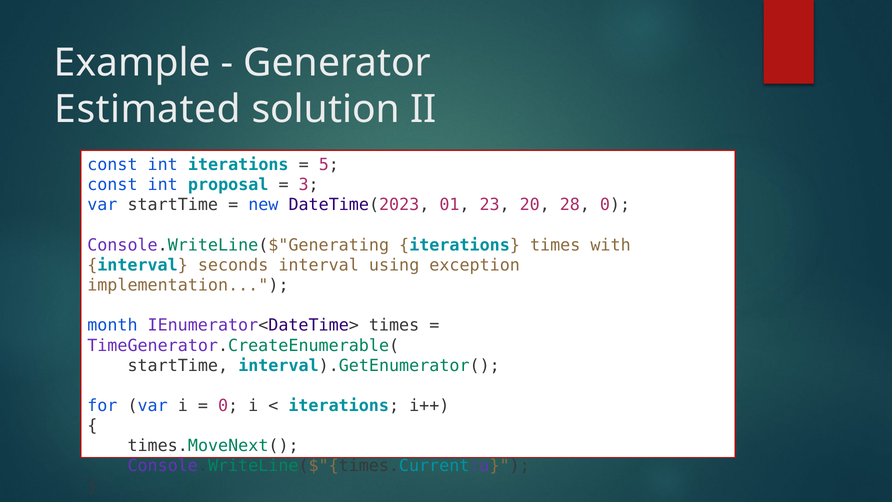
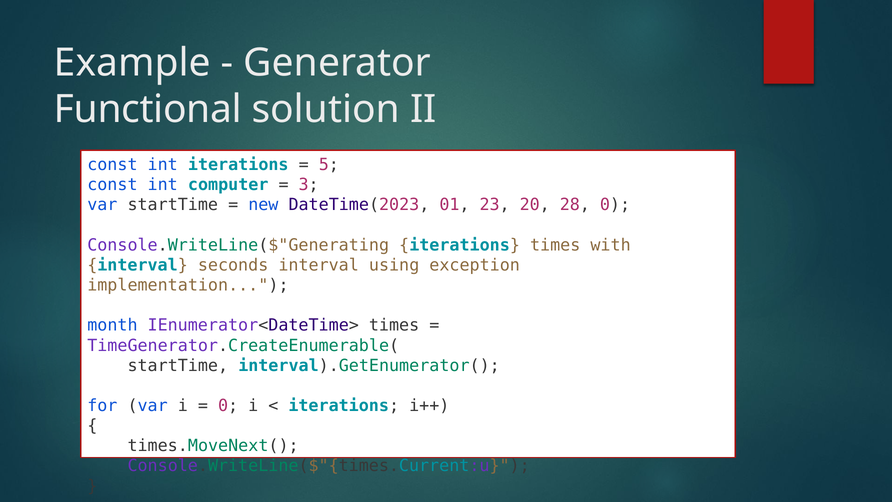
Estimated: Estimated -> Functional
proposal: proposal -> computer
